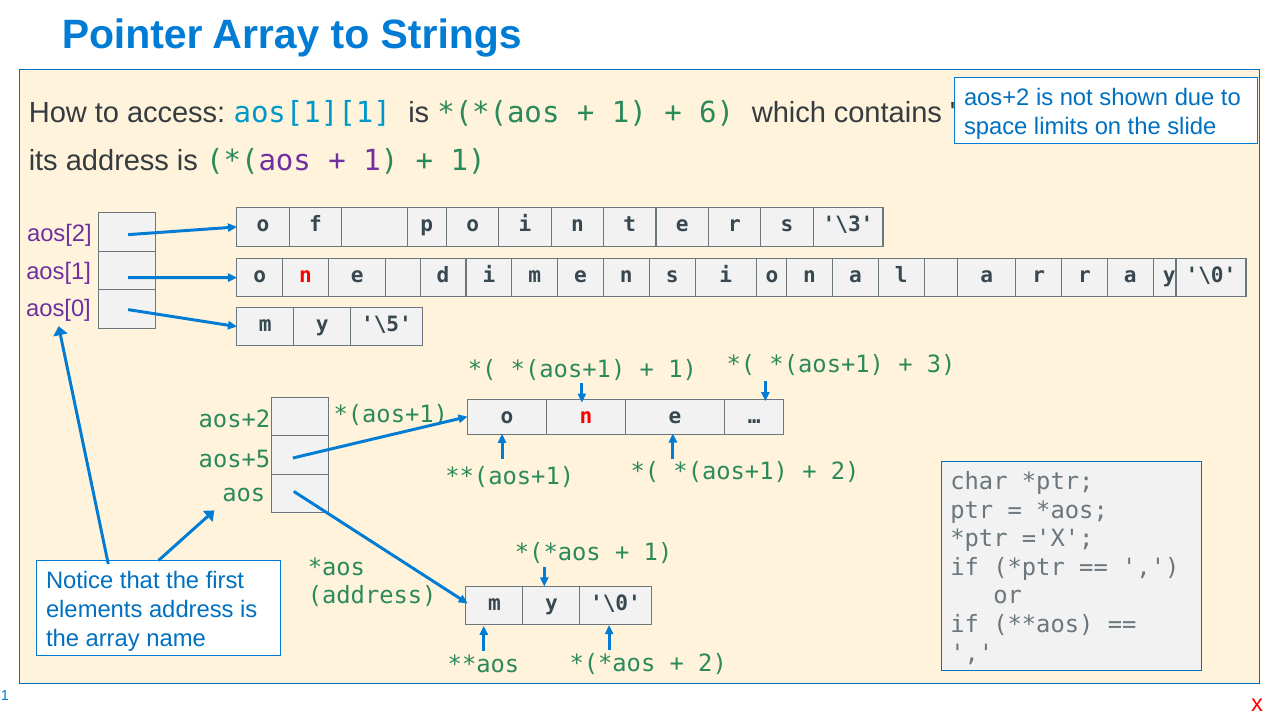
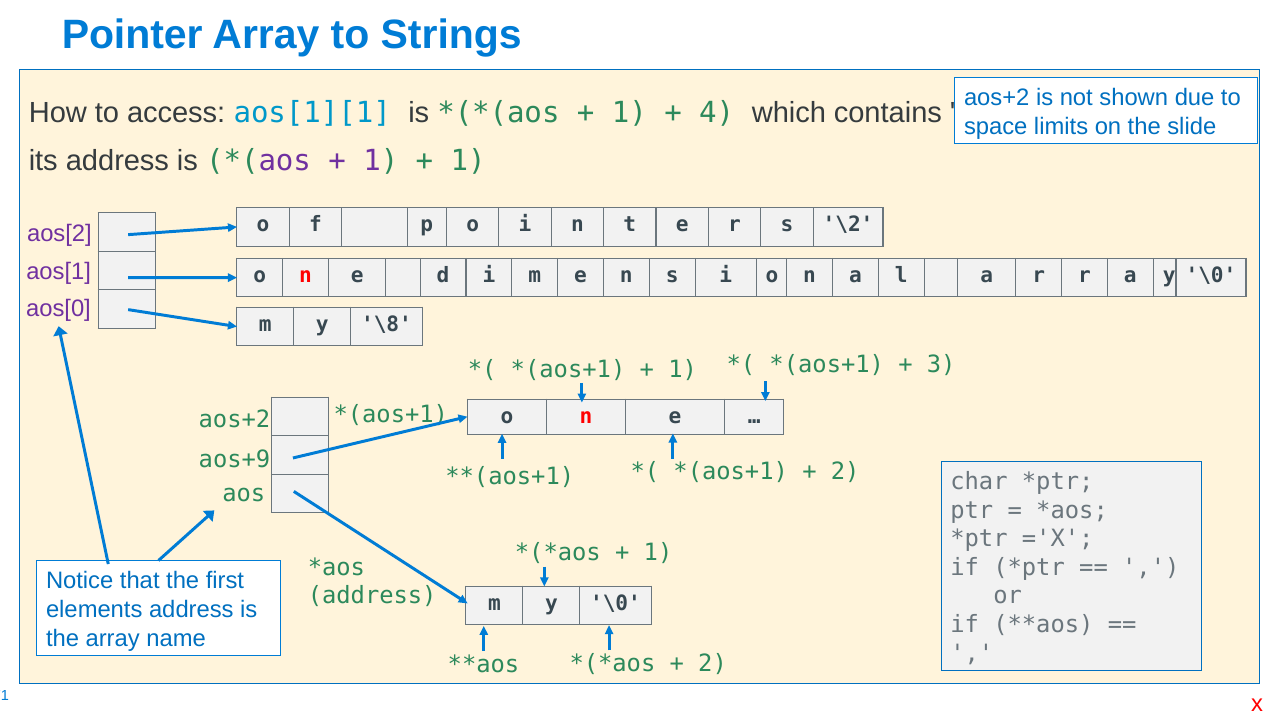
6: 6 -> 4
\3: \3 -> \2
\5: \5 -> \8
aos+5: aos+5 -> aos+9
